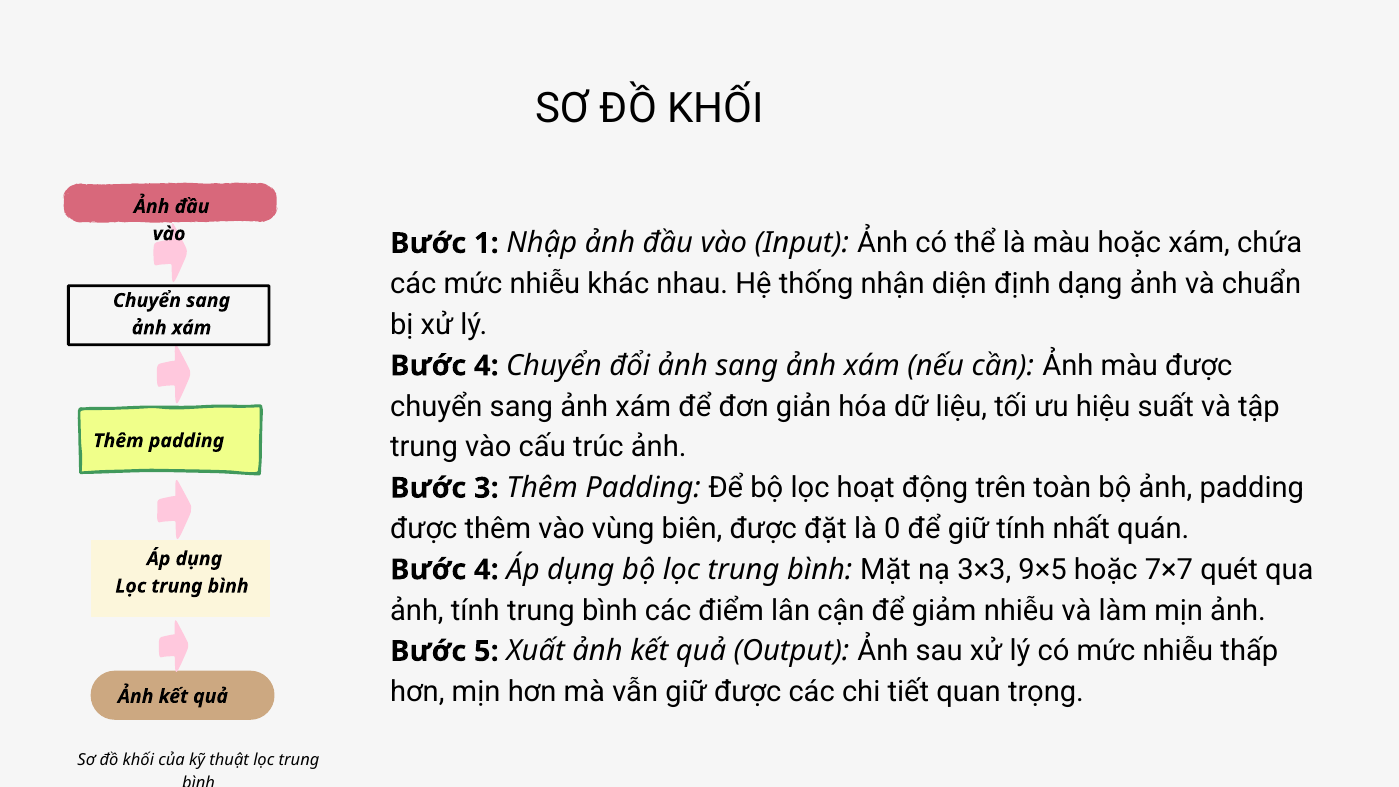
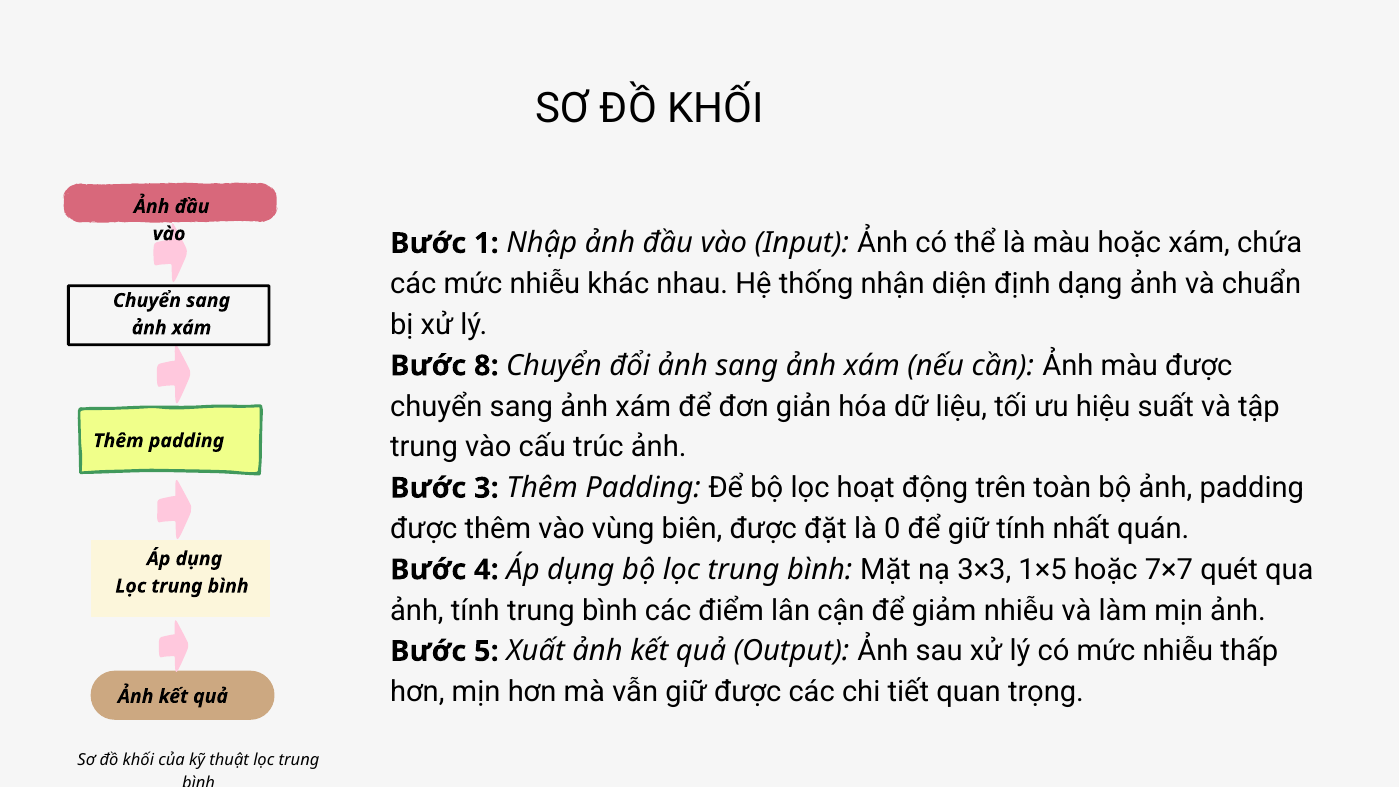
4 at (486, 366): 4 -> 8
9×5: 9×5 -> 1×5
